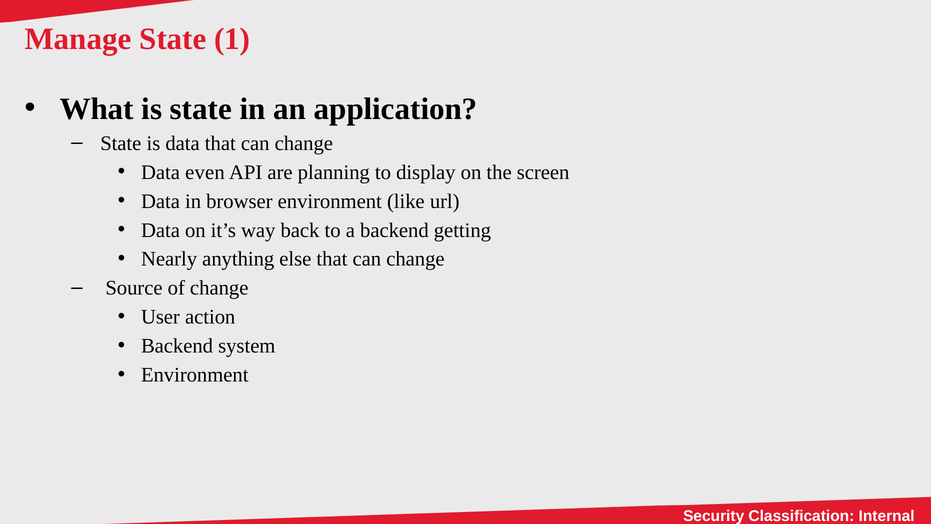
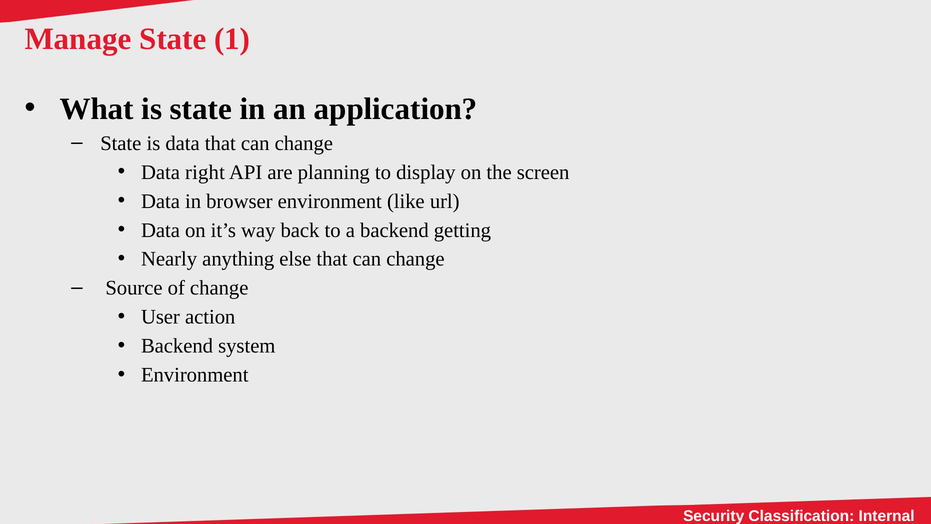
even: even -> right
